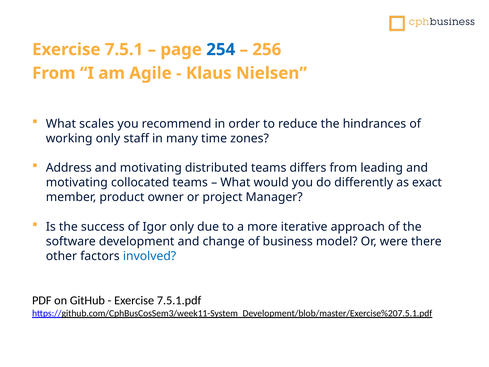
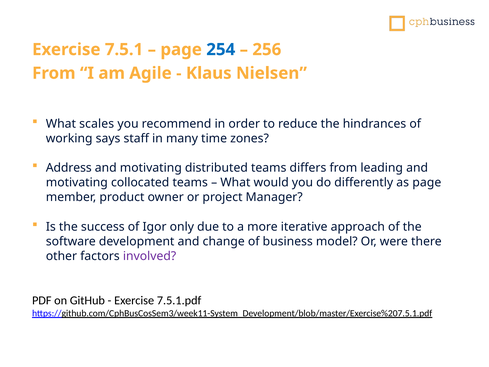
working only: only -> says
as exact: exact -> page
involved colour: blue -> purple
